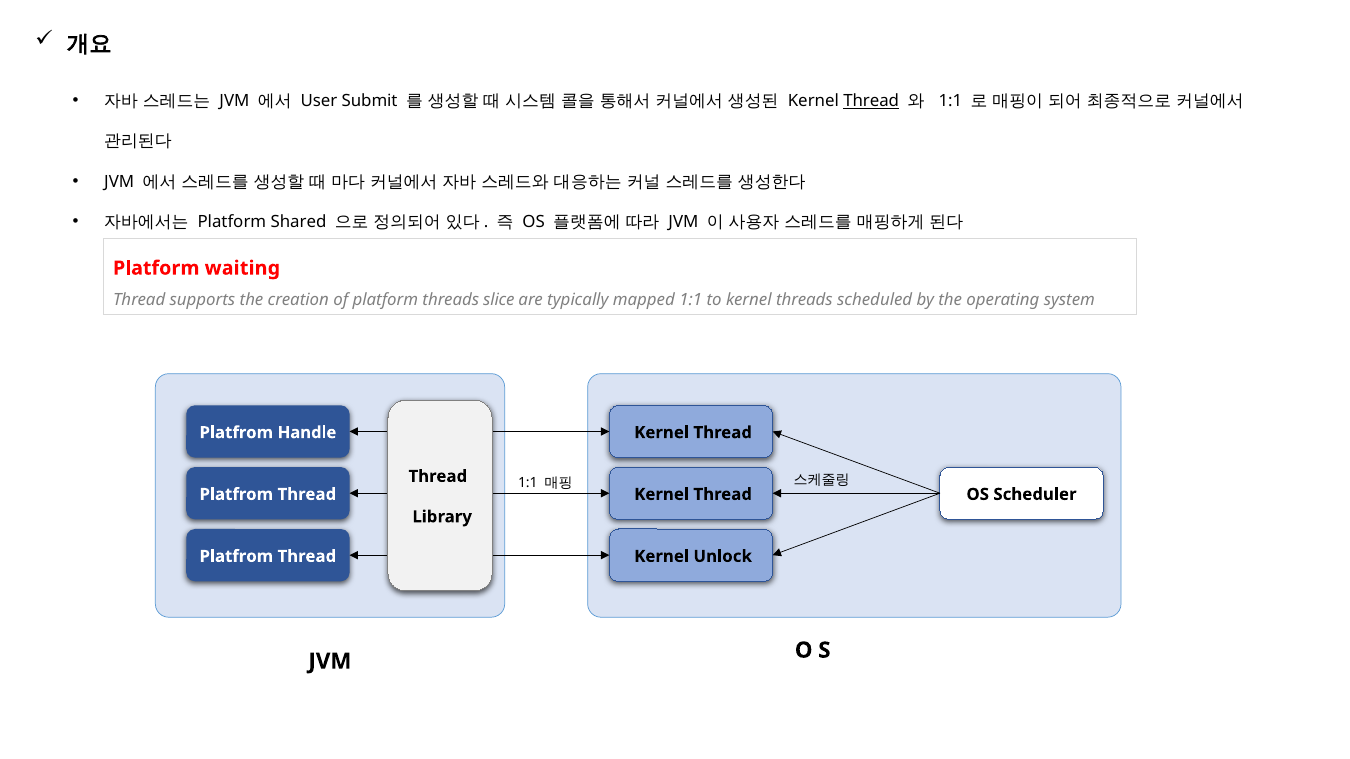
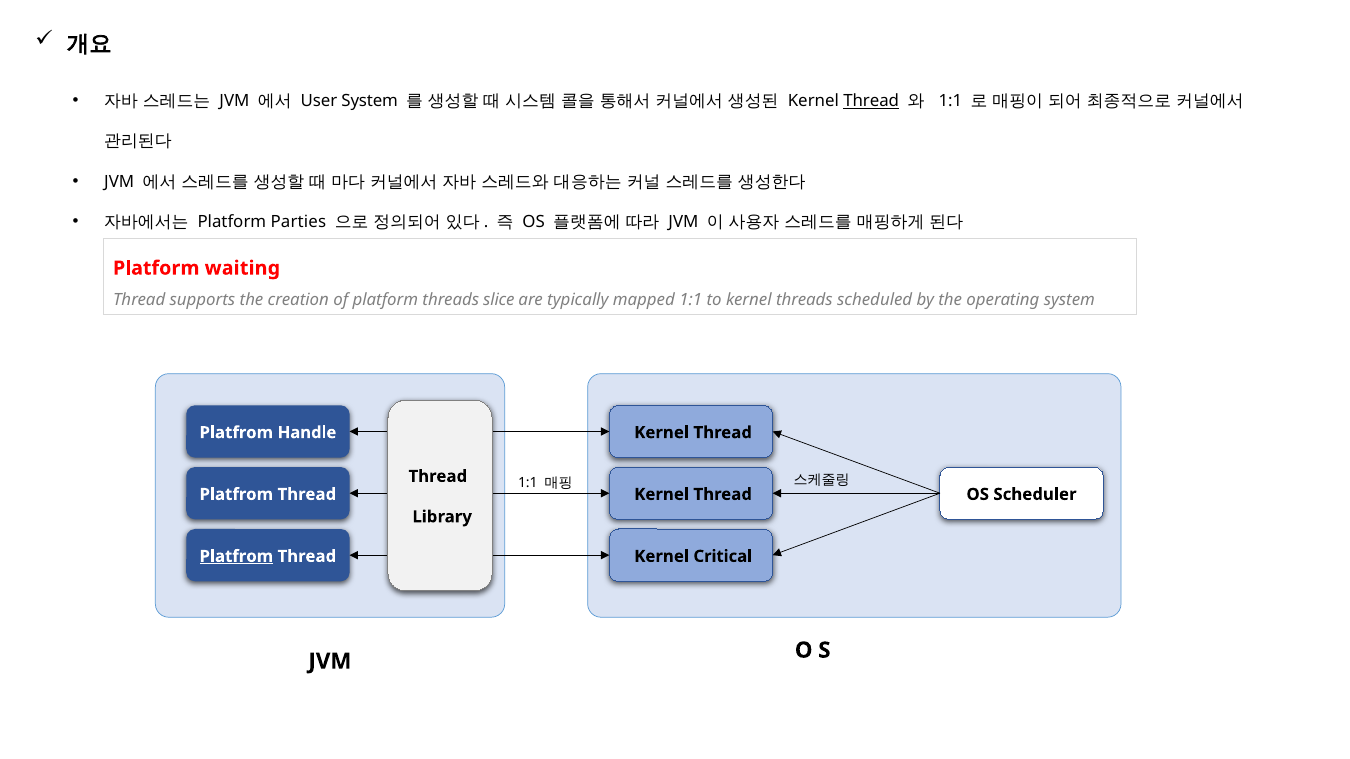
User Submit: Submit -> System
Shared: Shared -> Parties
Platfrom at (236, 557) underline: none -> present
Unlock: Unlock -> Critical
